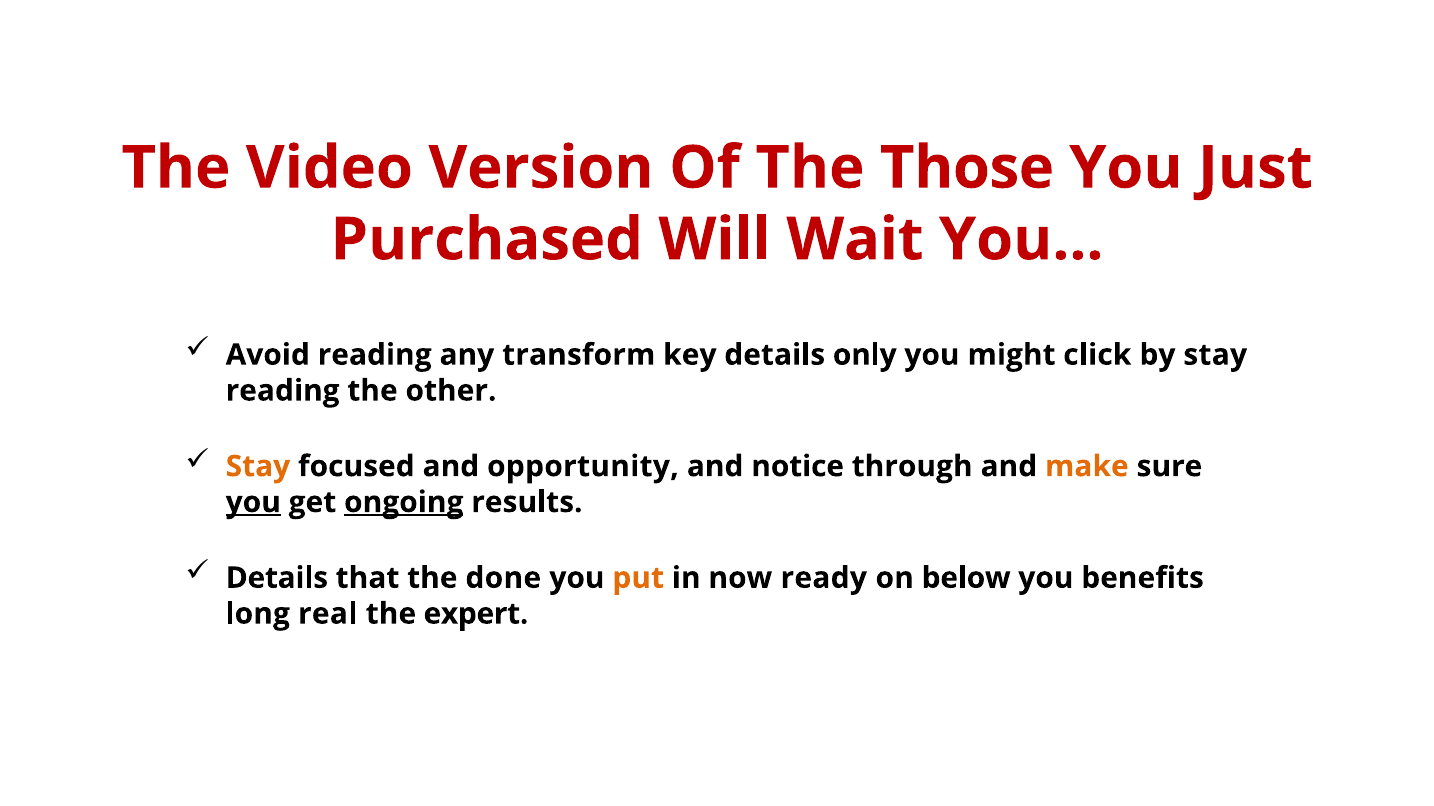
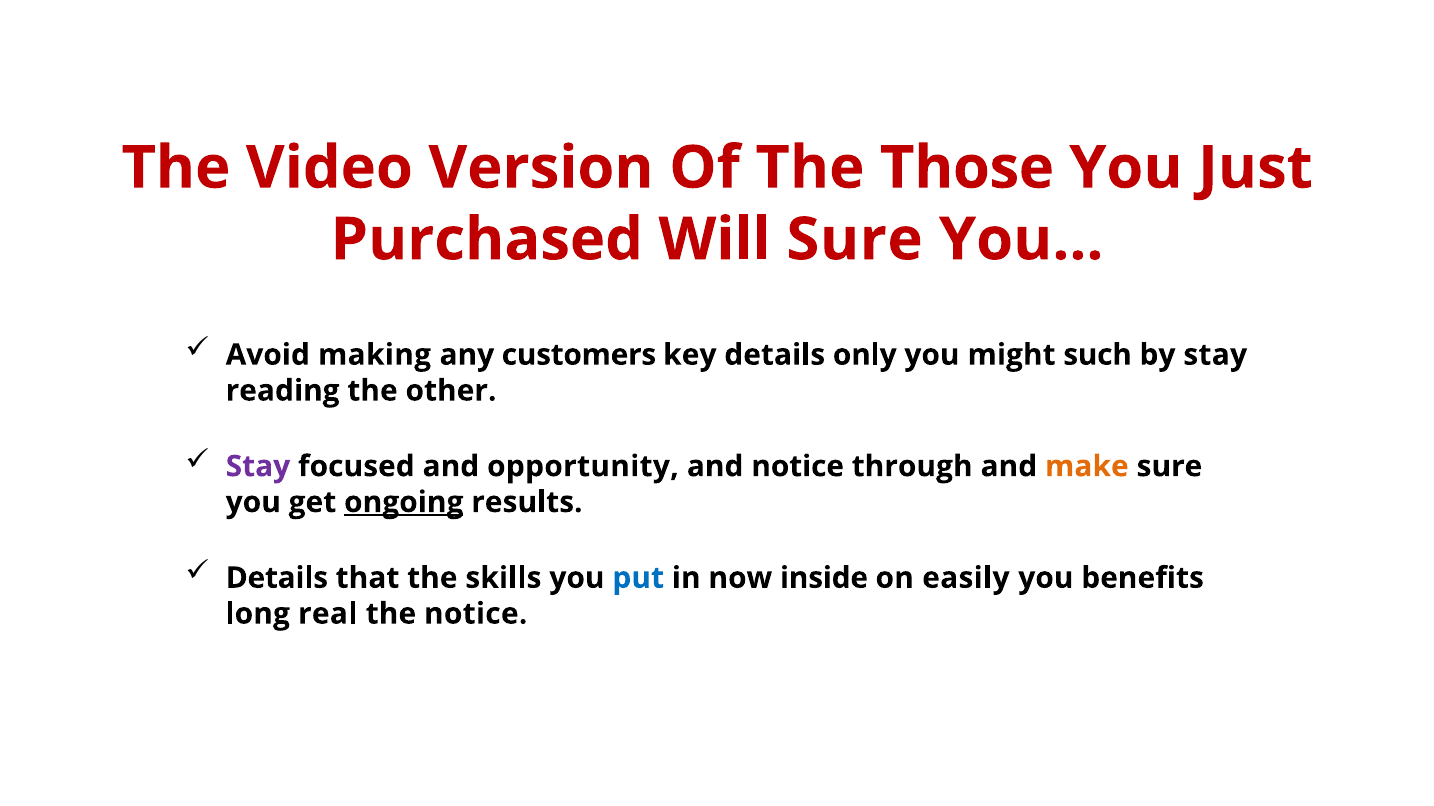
Will Wait: Wait -> Sure
Avoid reading: reading -> making
transform: transform -> customers
click: click -> such
Stay at (258, 467) colour: orange -> purple
you at (253, 503) underline: present -> none
done: done -> skills
put colour: orange -> blue
ready: ready -> inside
below: below -> easily
the expert: expert -> notice
